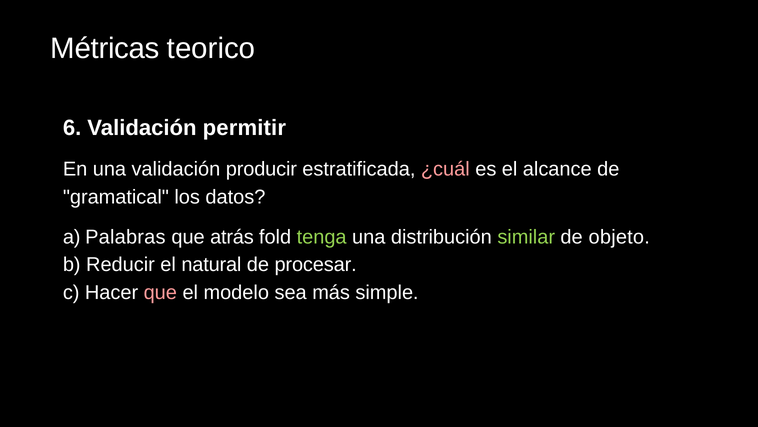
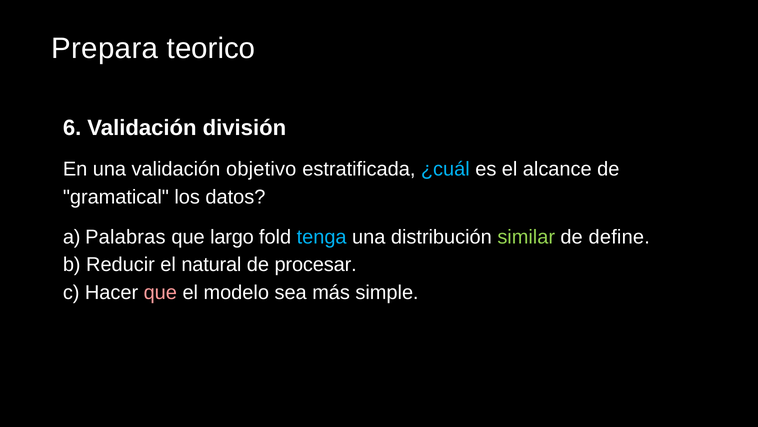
Métricas: Métricas -> Prepara
permitir: permitir -> división
producir: producir -> objetivo
¿cuál colour: pink -> light blue
atrás: atrás -> largo
tenga colour: light green -> light blue
objeto: objeto -> define
